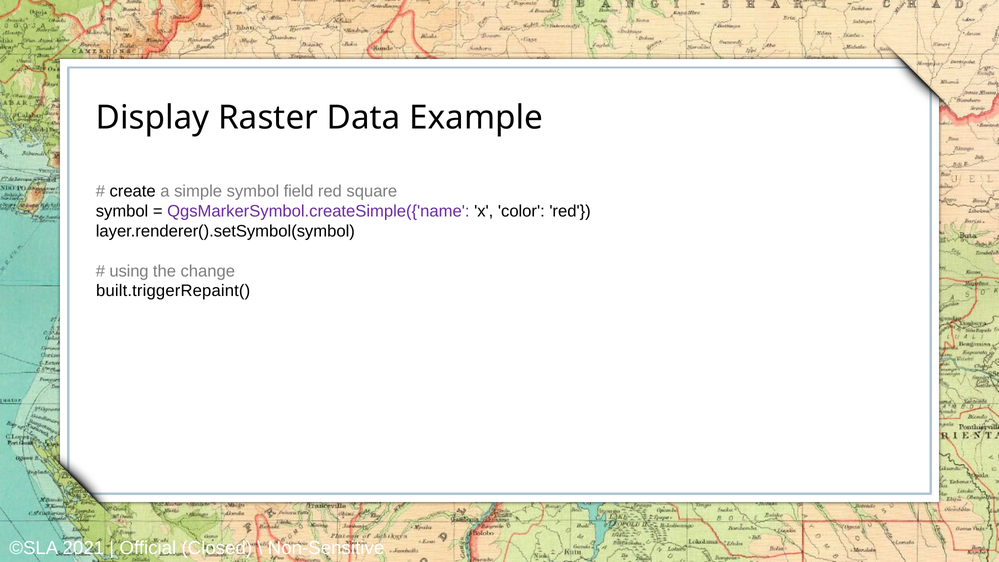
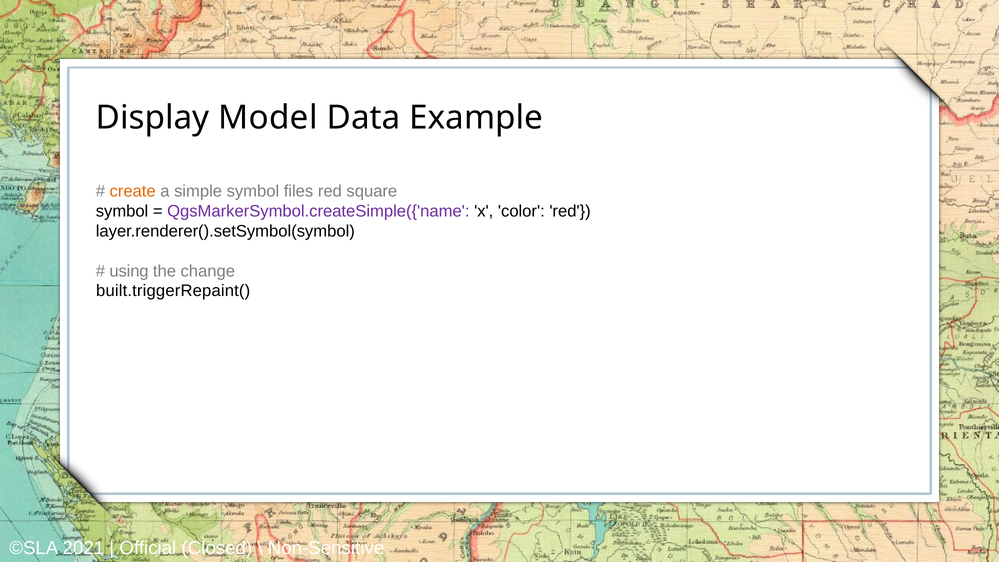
Raster: Raster -> Model
create colour: black -> orange
field: field -> files
